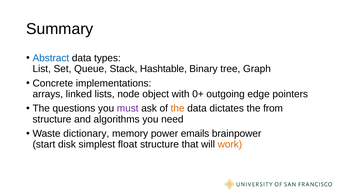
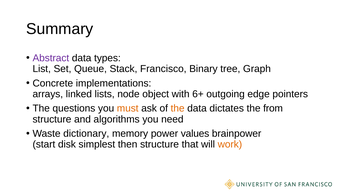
Abstract colour: blue -> purple
Hashtable: Hashtable -> Francisco
0+: 0+ -> 6+
must colour: purple -> orange
emails: emails -> values
float: float -> then
